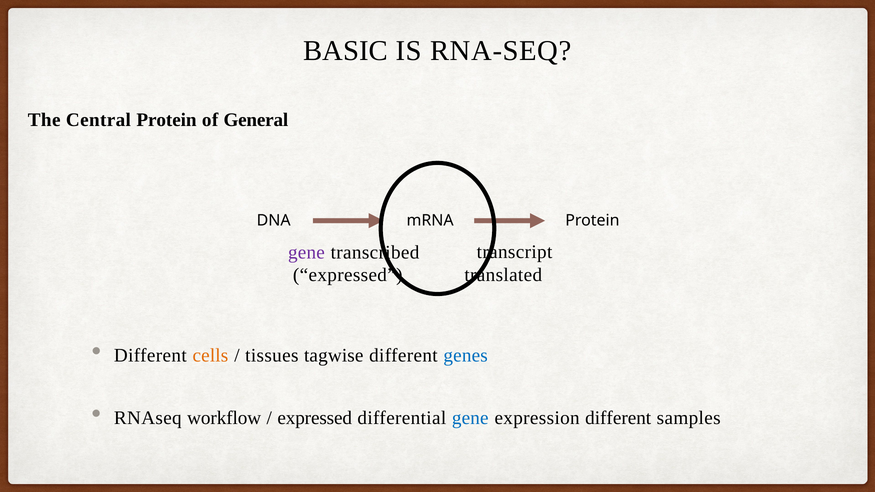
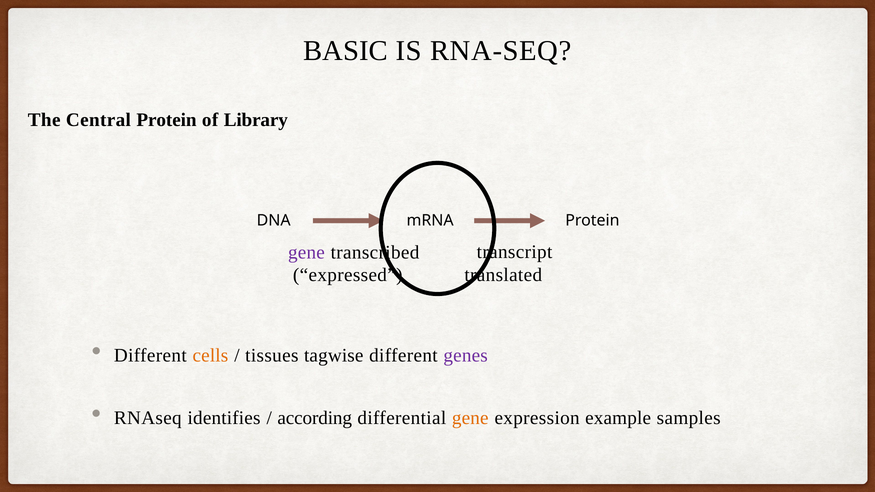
General: General -> Library
genes colour: blue -> purple
workflow: workflow -> identifies
expressed at (315, 418): expressed -> according
gene at (470, 418) colour: blue -> orange
expression different: different -> example
